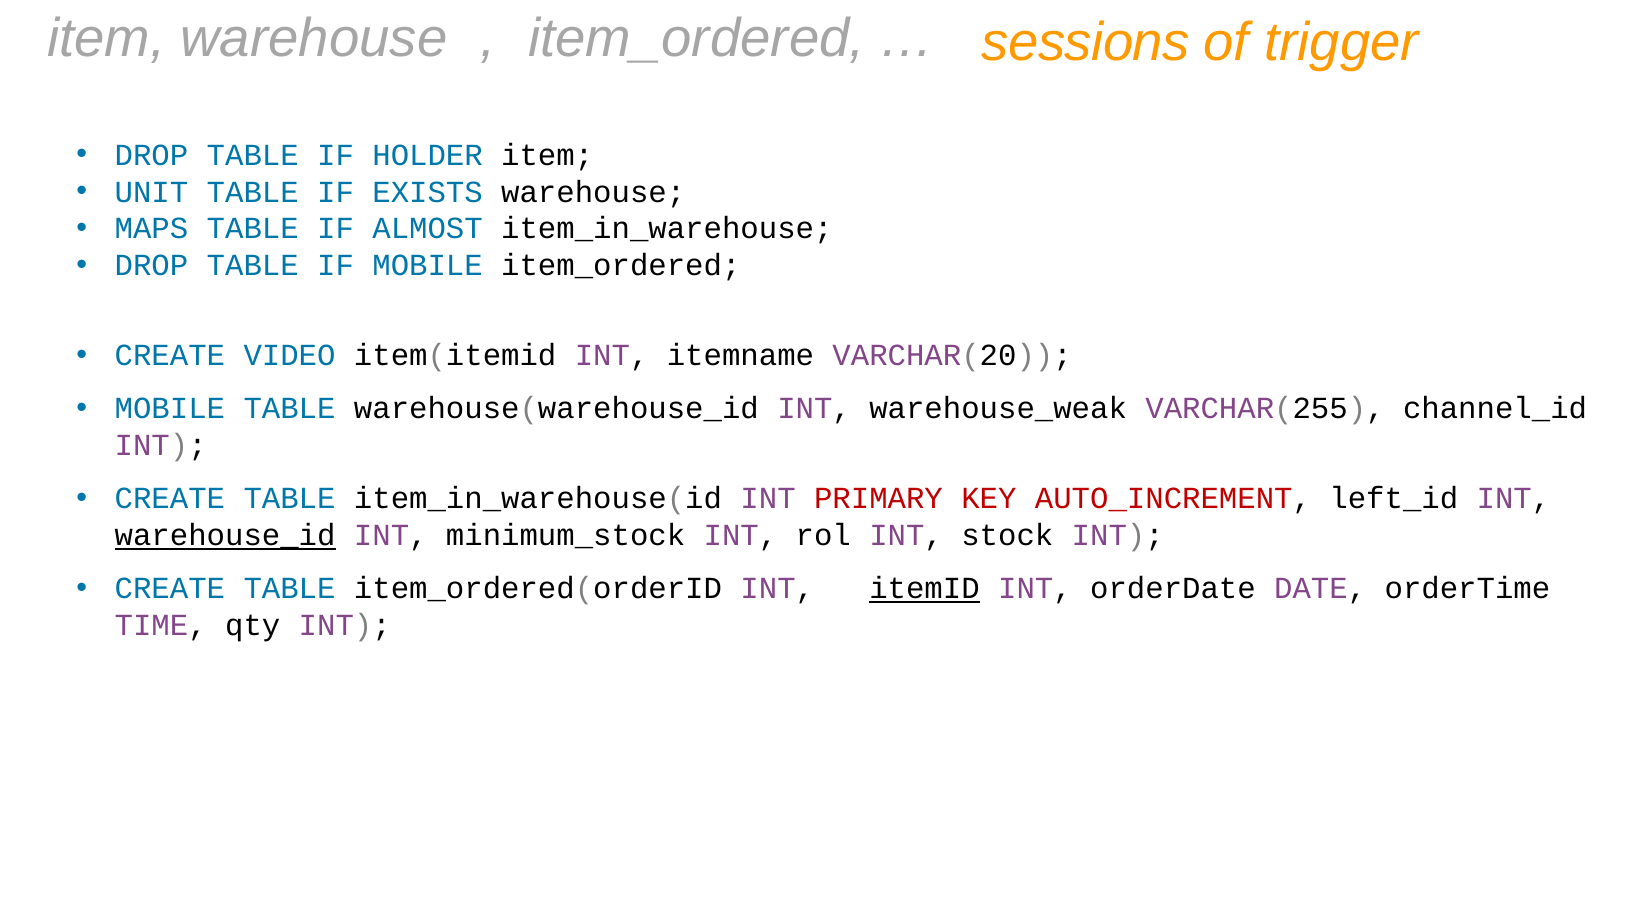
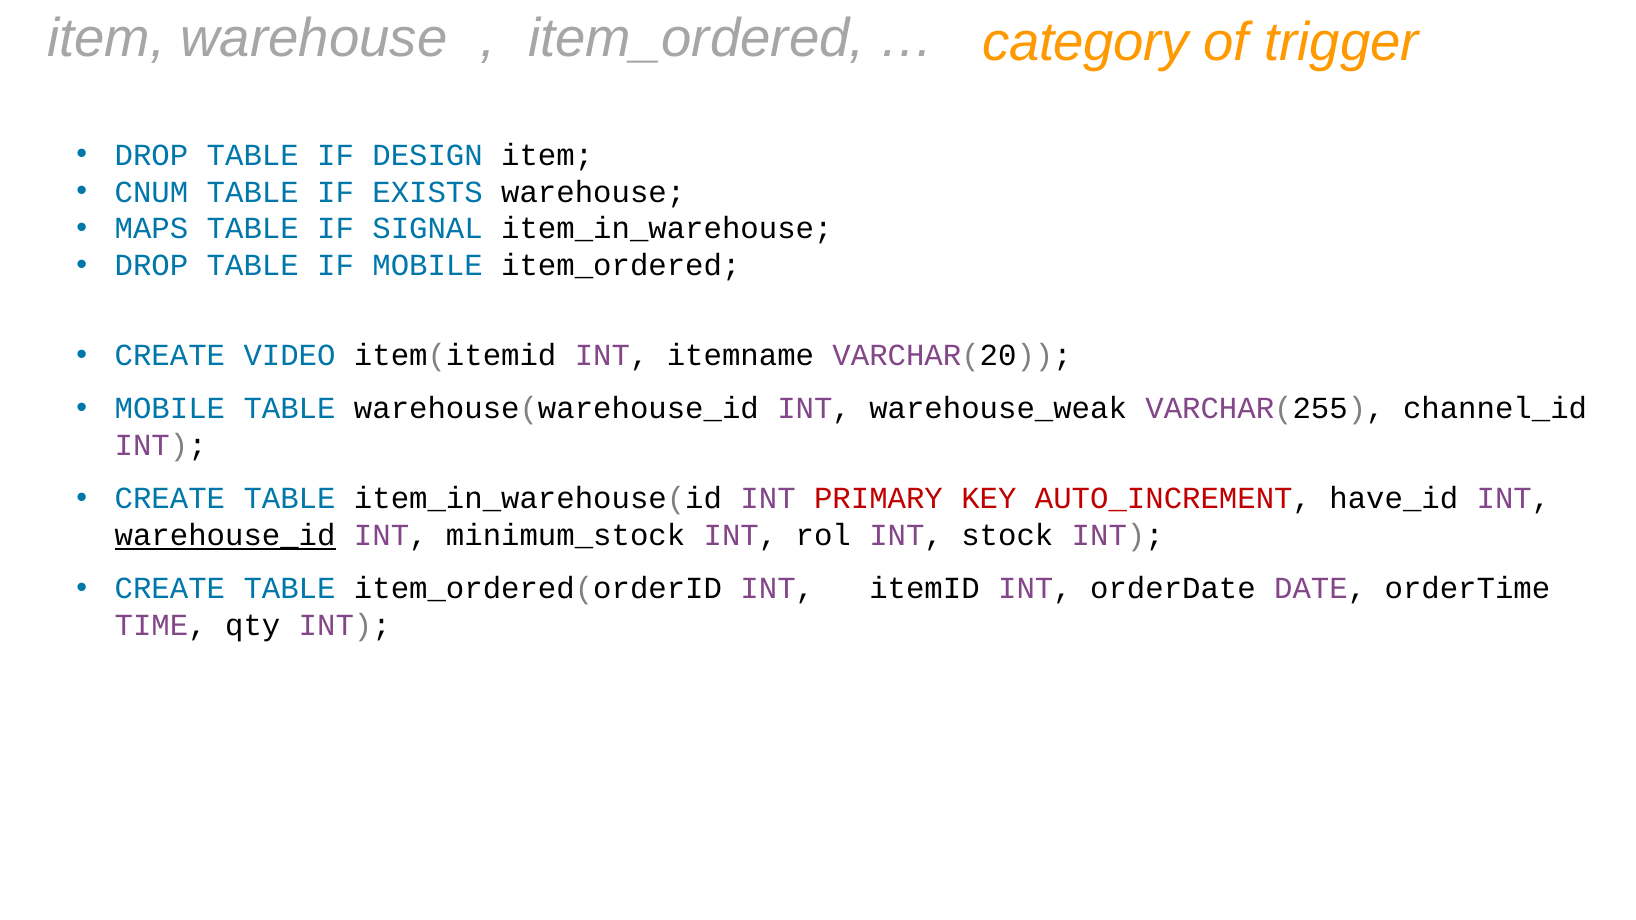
sessions: sessions -> category
HOLDER: HOLDER -> DESIGN
UNIT: UNIT -> CNUM
ALMOST: ALMOST -> SIGNAL
left_id: left_id -> have_id
itemID underline: present -> none
